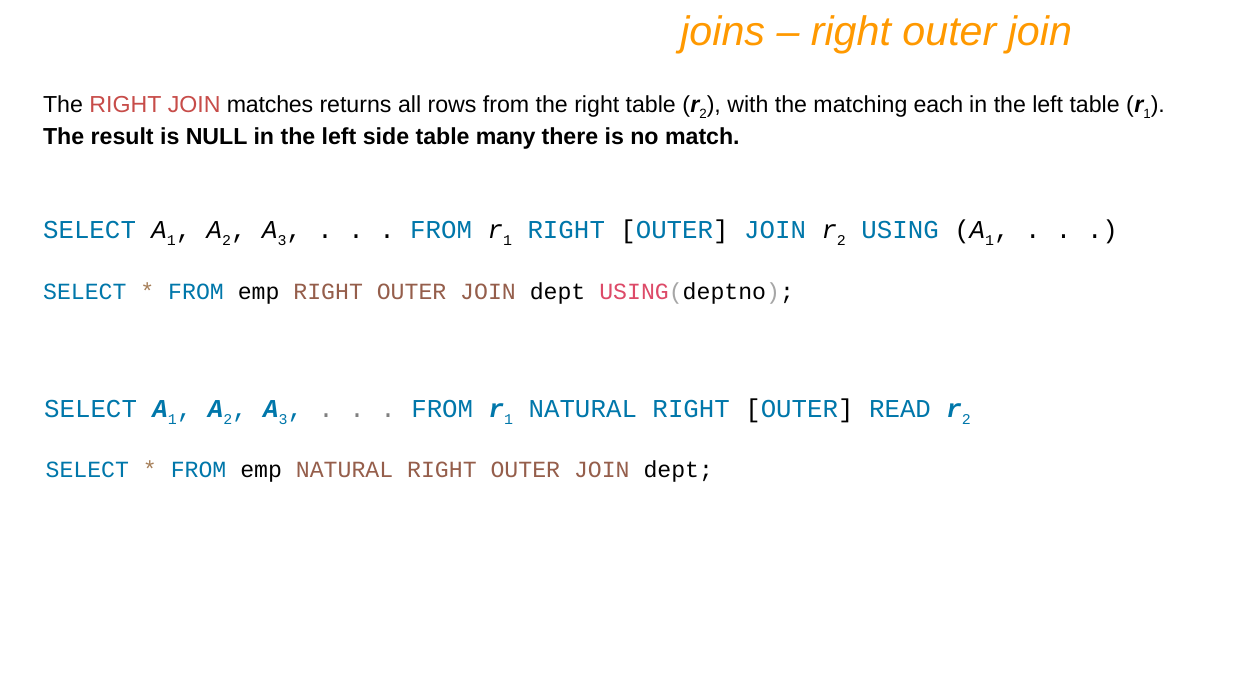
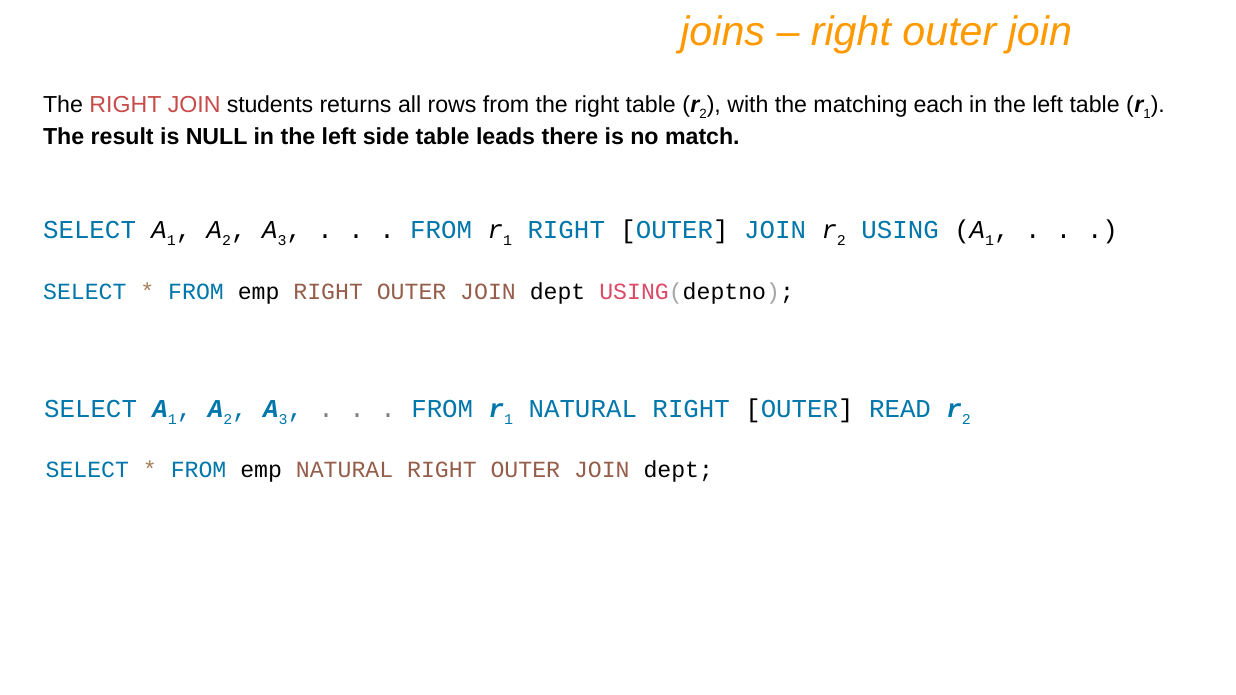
matches: matches -> students
many: many -> leads
